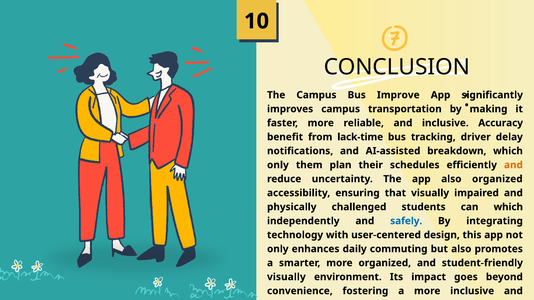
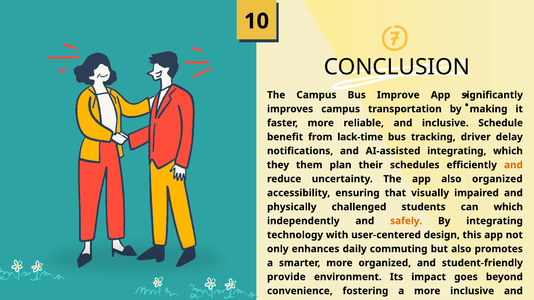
Accuracy: Accuracy -> Schedule
AI-assisted breakdown: breakdown -> integrating
only at (278, 165): only -> they
safely colour: blue -> orange
visually at (286, 277): visually -> provide
